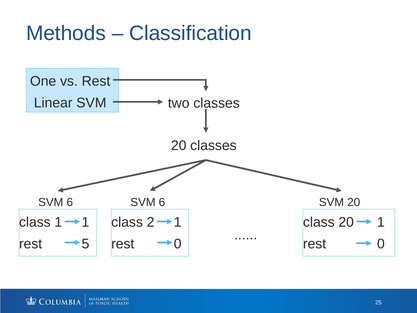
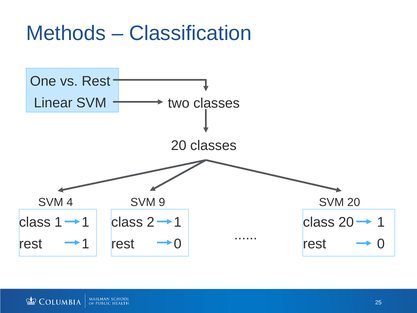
6 at (70, 202): 6 -> 4
6 at (162, 202): 6 -> 9
rest 5: 5 -> 1
